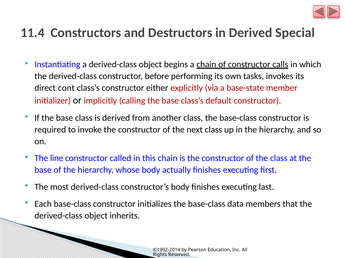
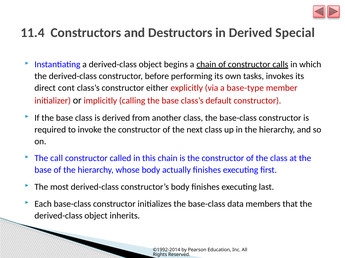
base-state: base-state -> base-type
line: line -> call
